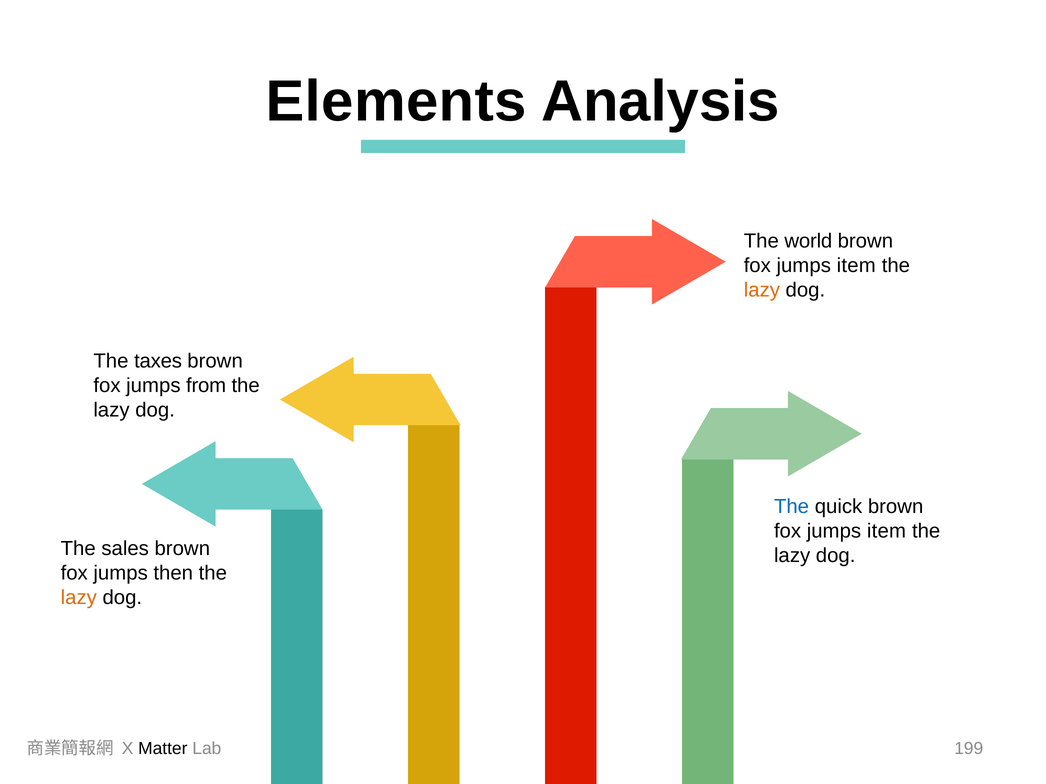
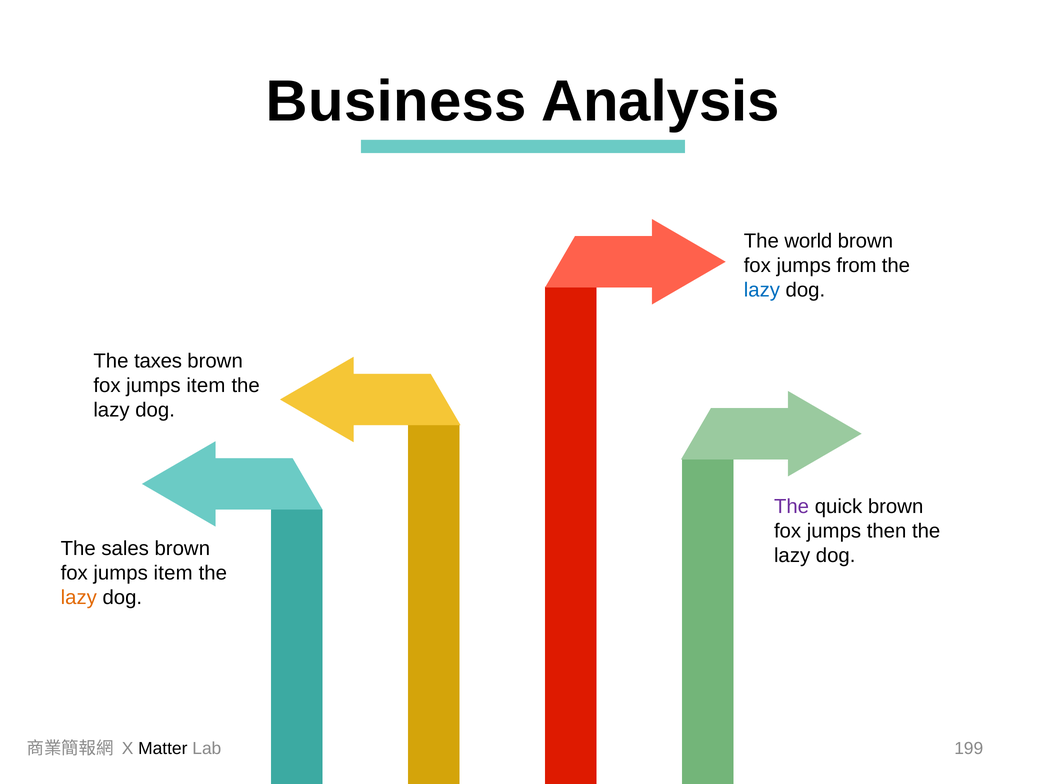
Elements: Elements -> Business
item at (856, 266): item -> from
lazy at (762, 290) colour: orange -> blue
from at (206, 386): from -> item
The at (792, 507) colour: blue -> purple
item at (886, 531): item -> then
then at (173, 573): then -> item
